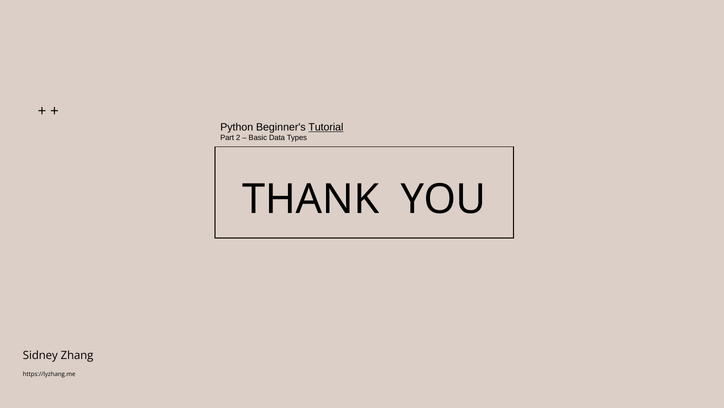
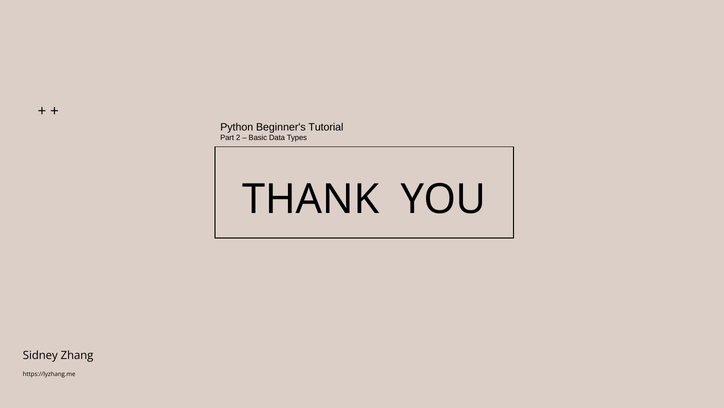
Tutorial underline: present -> none
